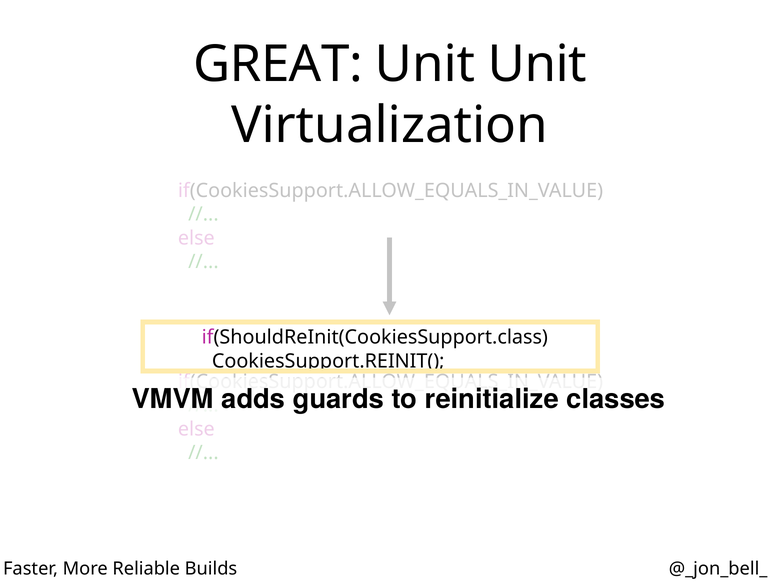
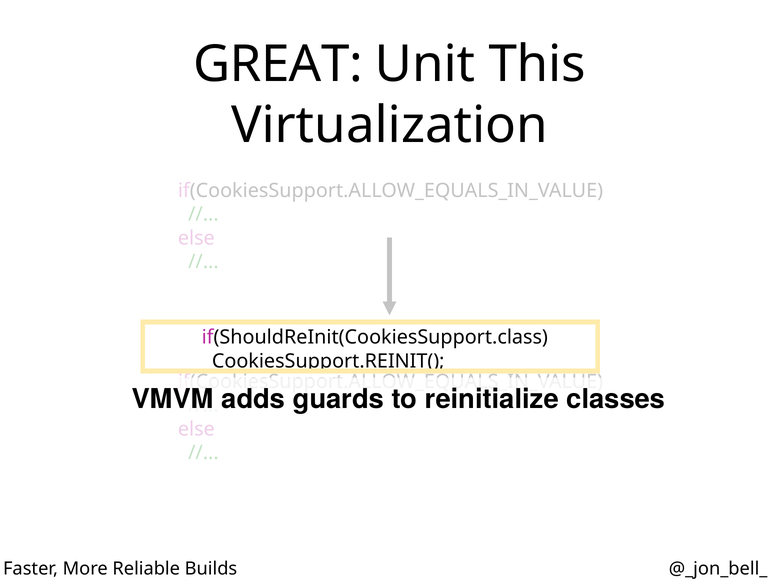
Unit Unit: Unit -> This
